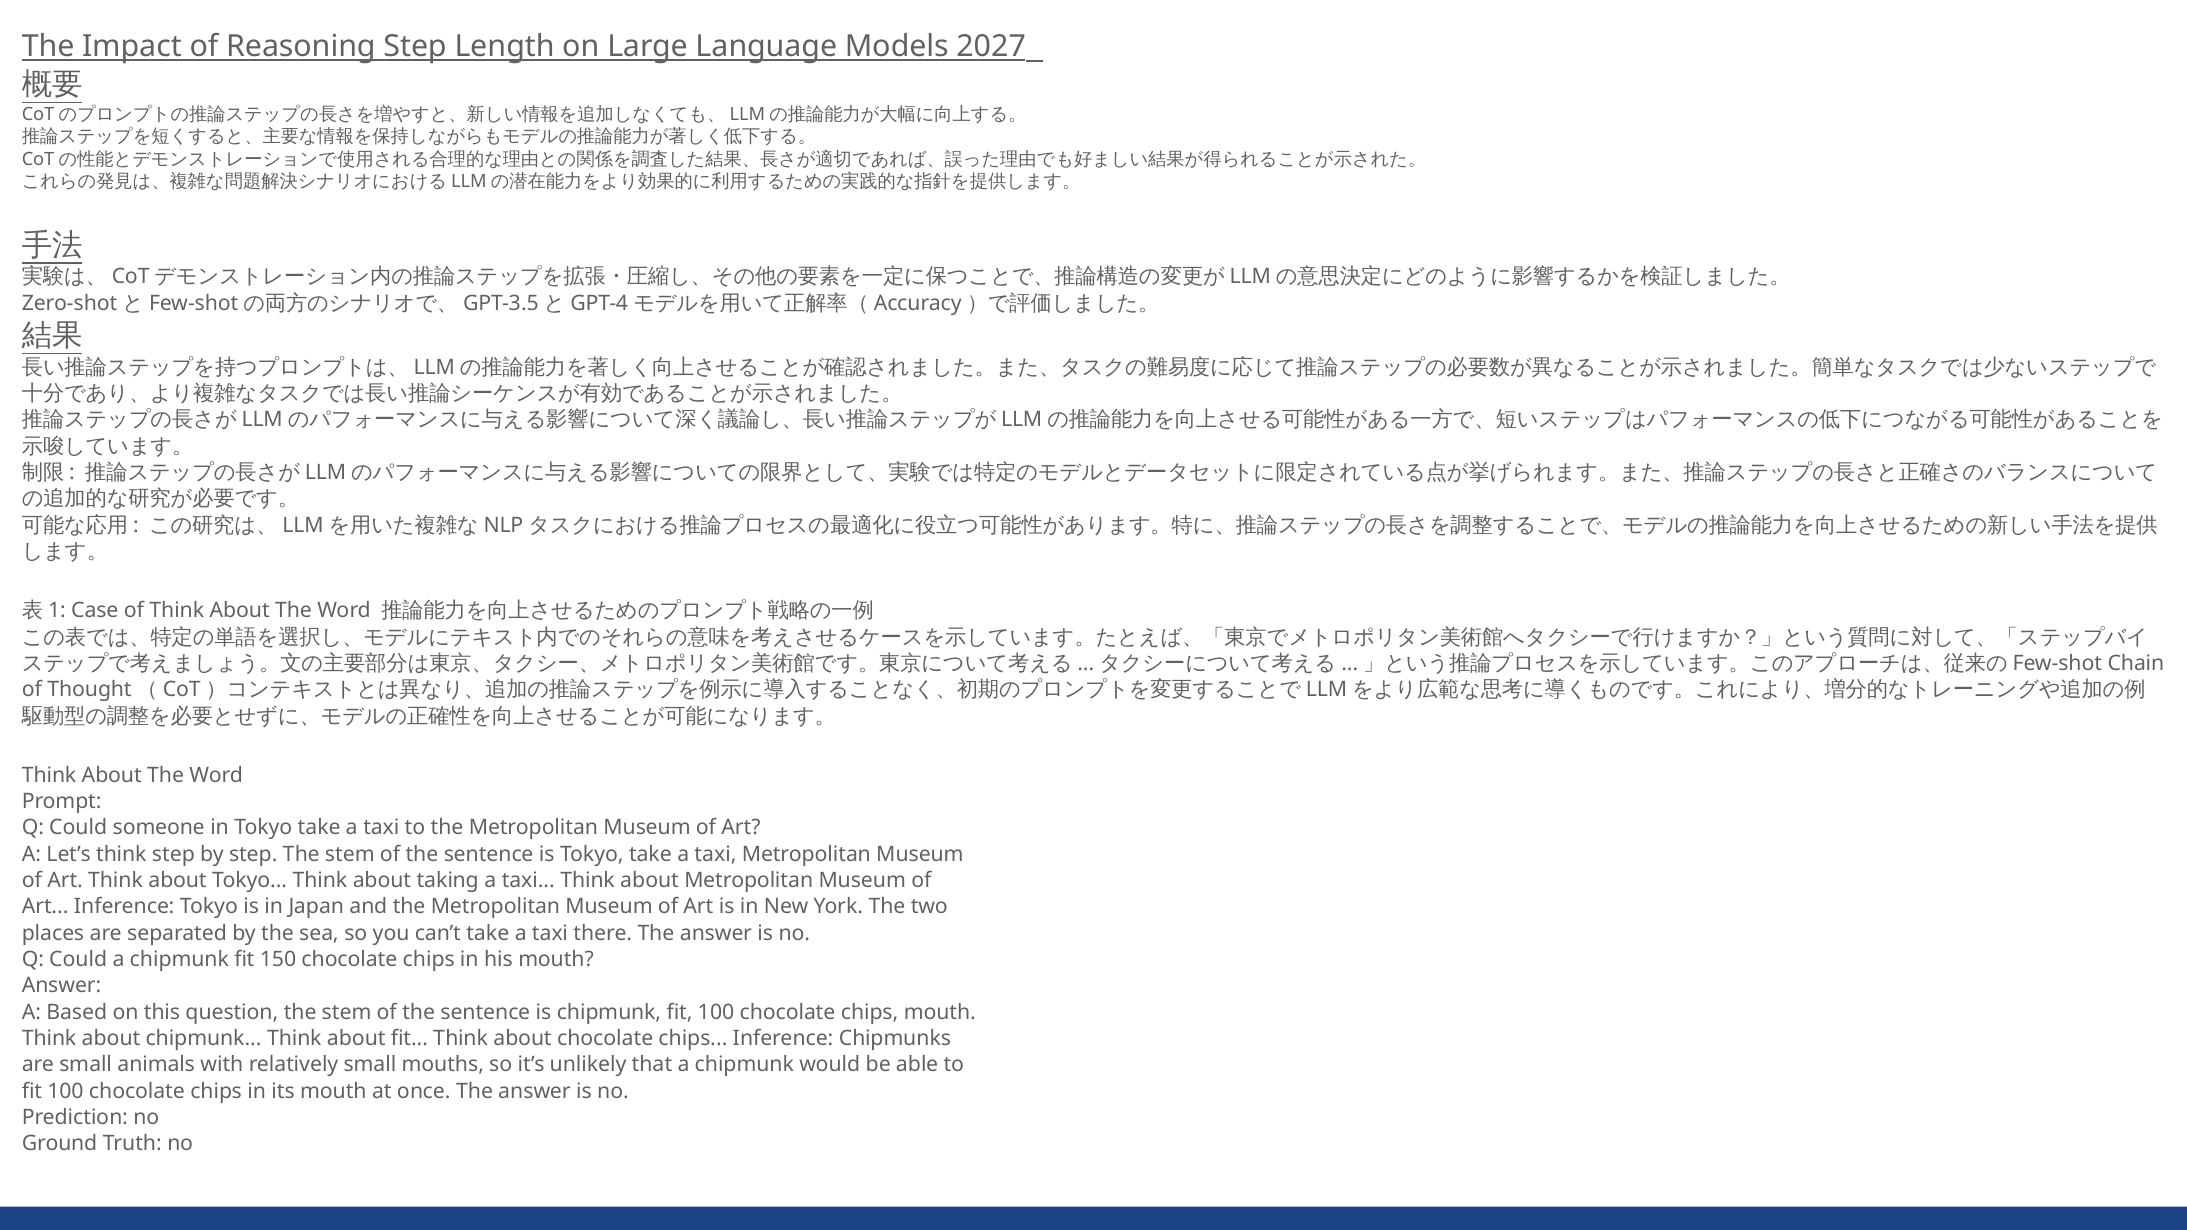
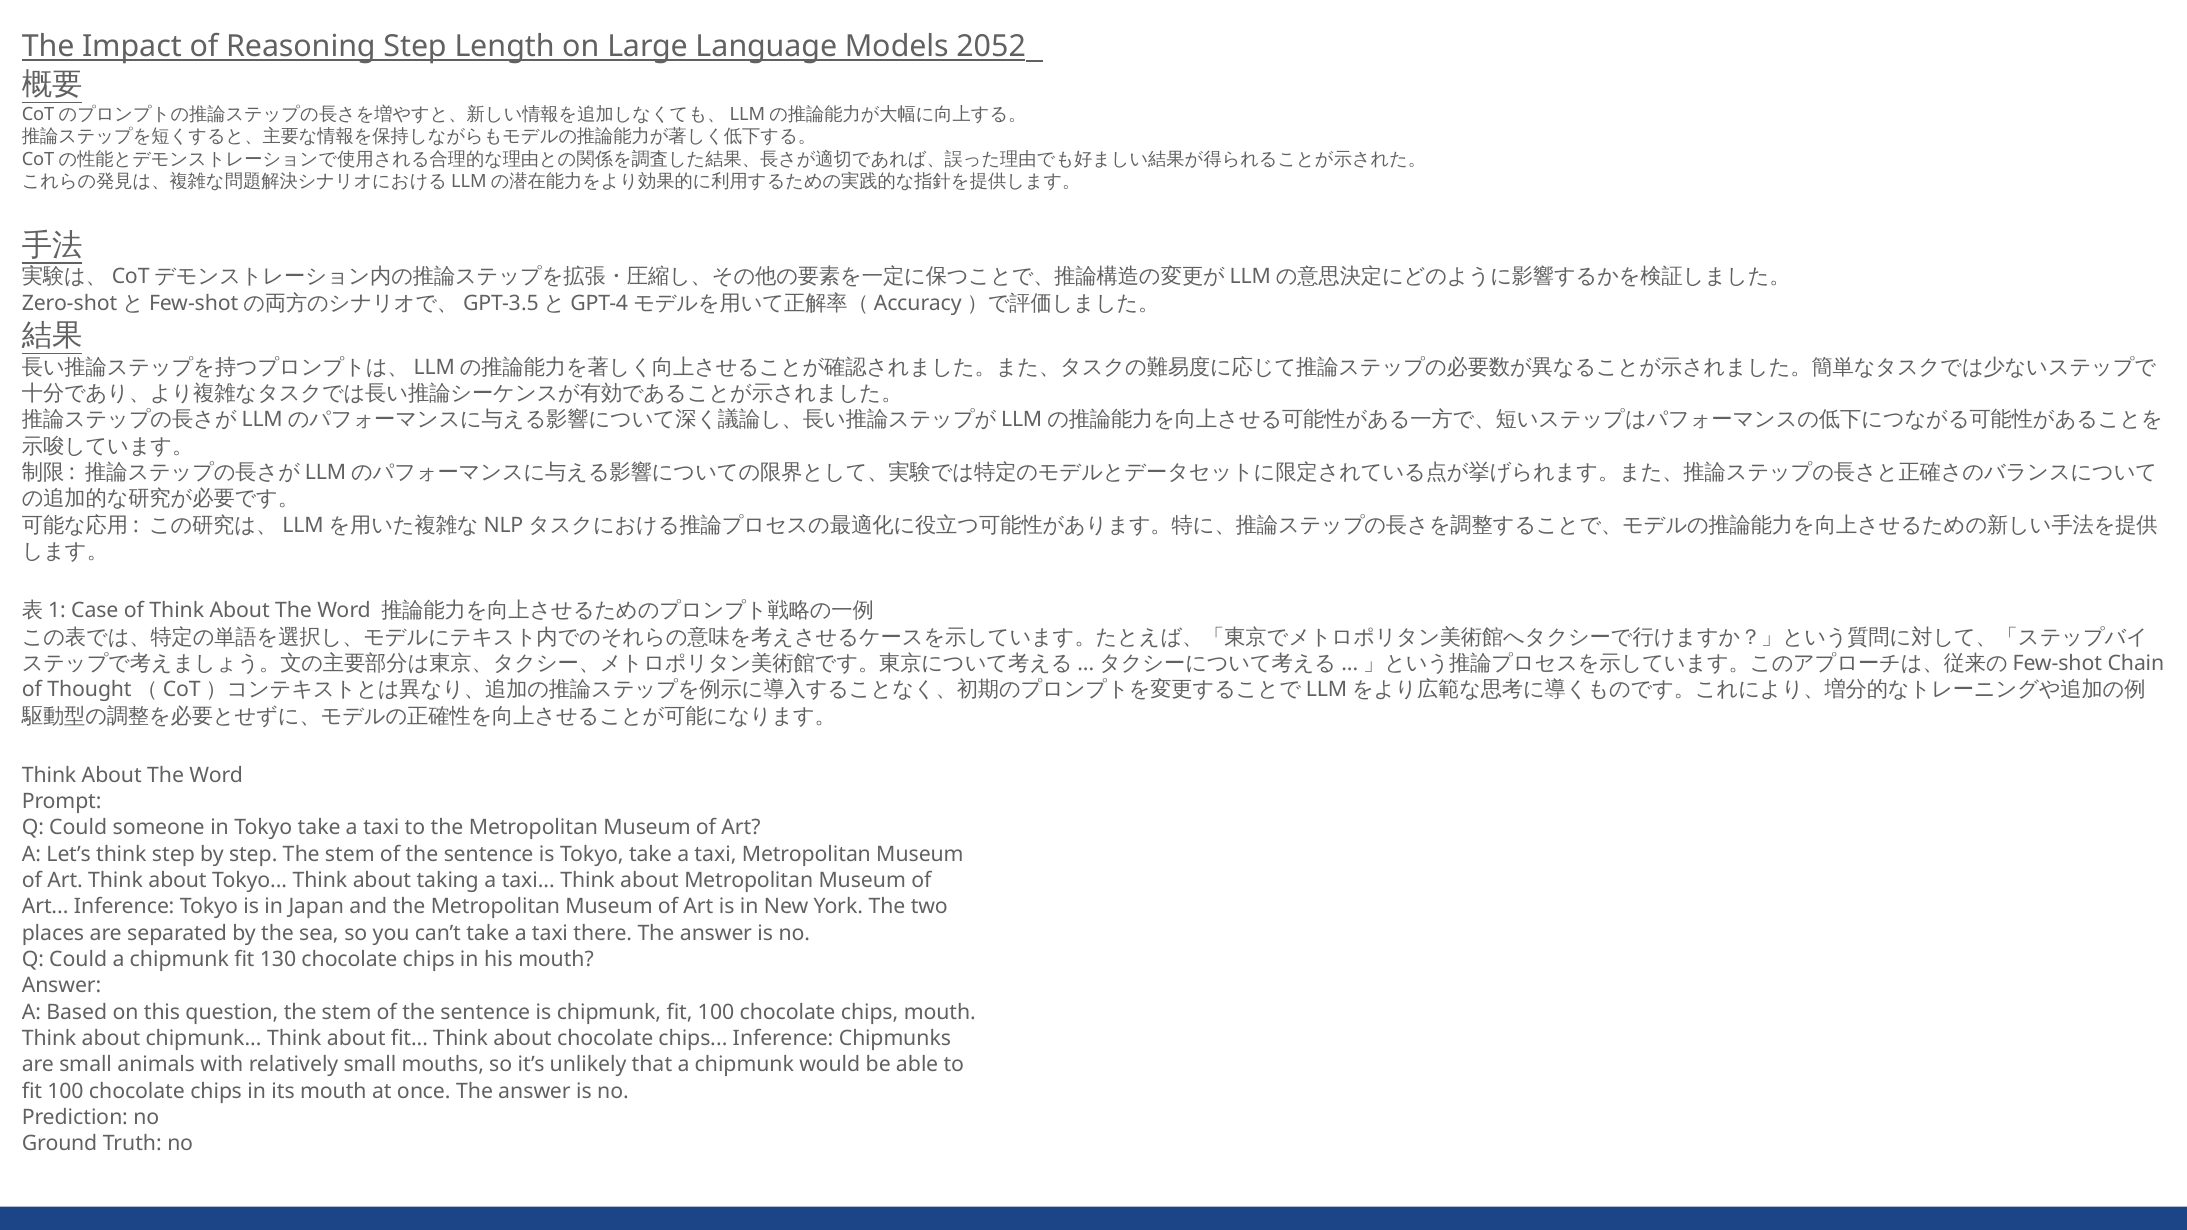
2027: 2027 -> 2052
150: 150 -> 130
